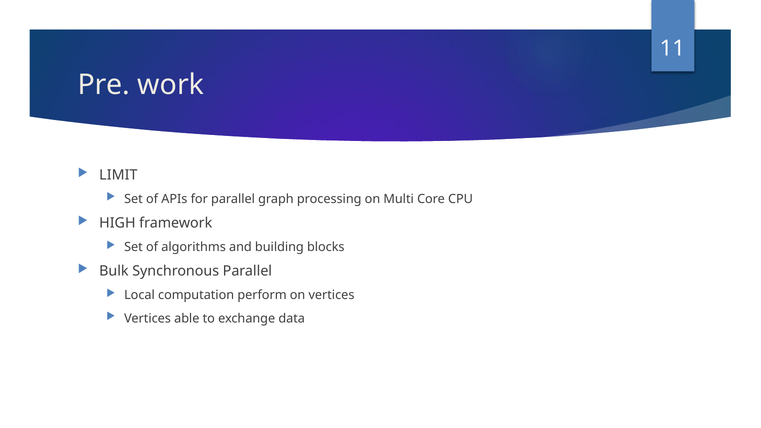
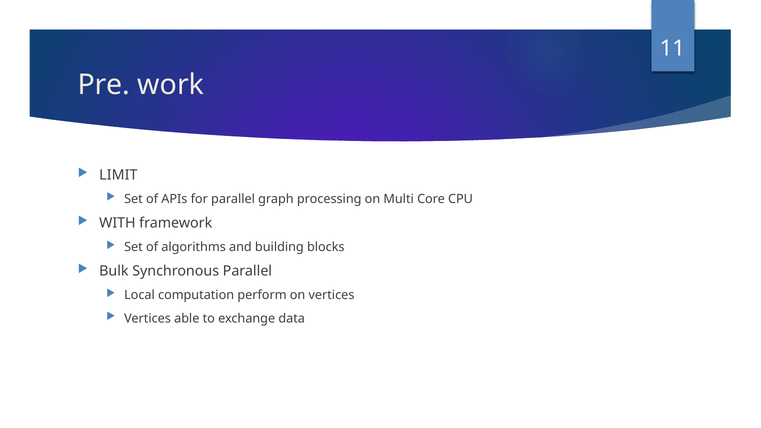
HIGH: HIGH -> WITH
